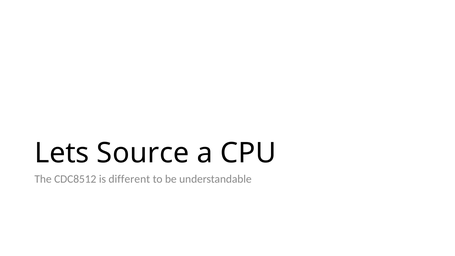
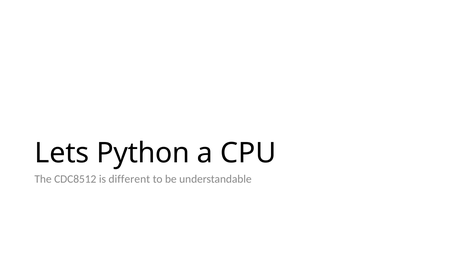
Source: Source -> Python
